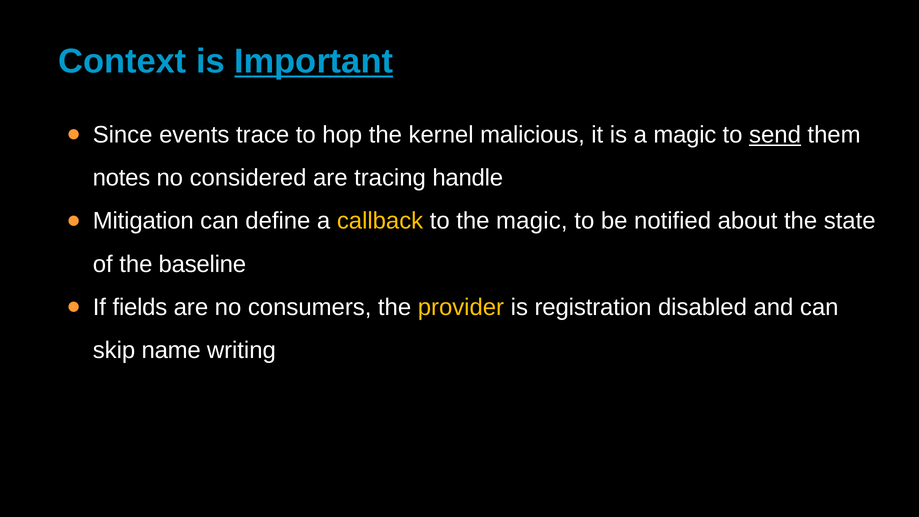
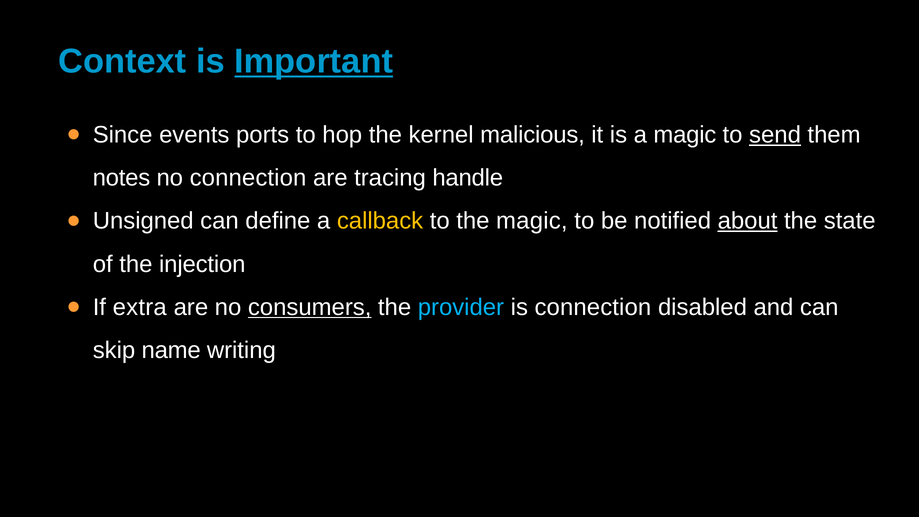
trace: trace -> ports
no considered: considered -> connection
Mitigation: Mitigation -> Unsigned
about underline: none -> present
baseline: baseline -> injection
fields: fields -> extra
consumers underline: none -> present
provider colour: yellow -> light blue
is registration: registration -> connection
